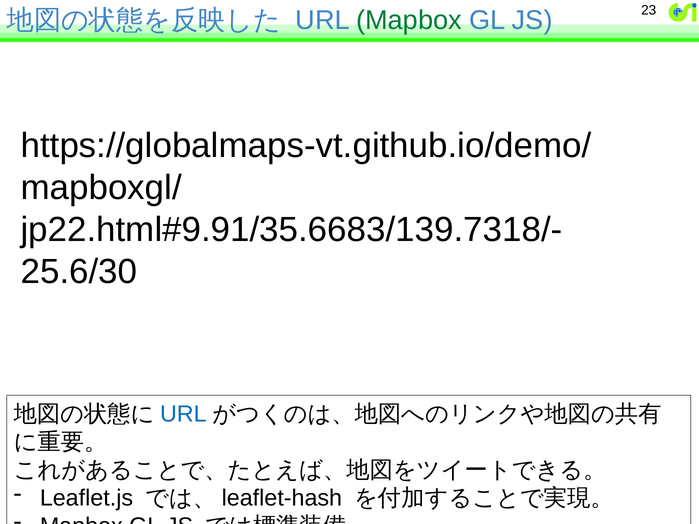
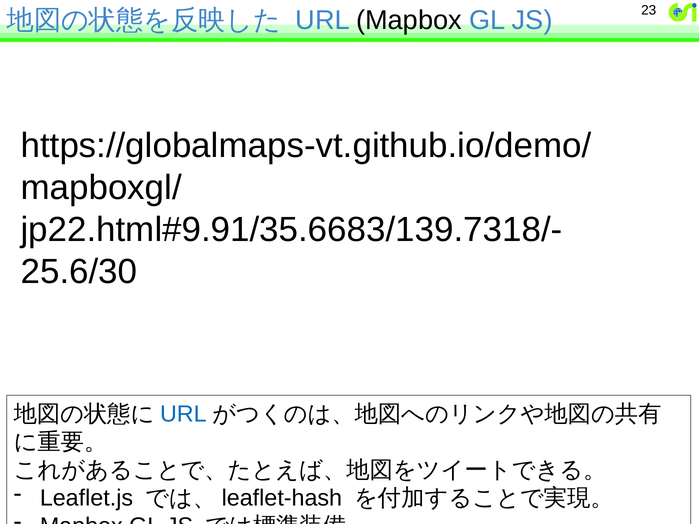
Mapbox at (409, 20) colour: green -> black
